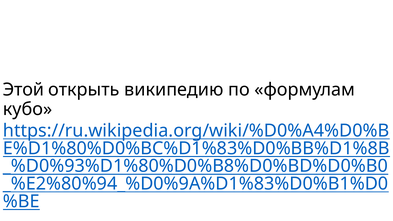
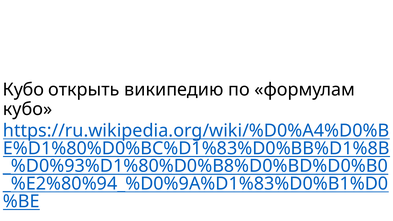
Этой at (23, 90): Этой -> Кубо
